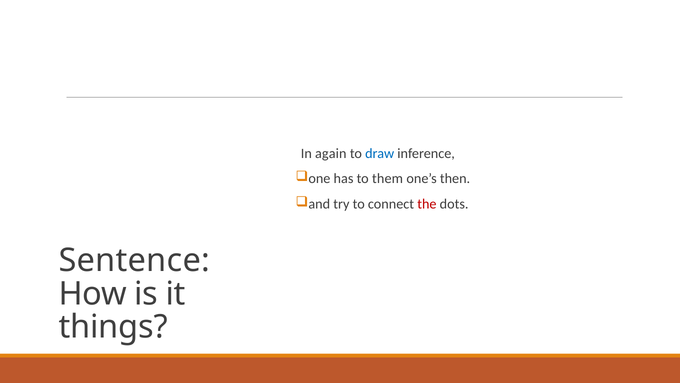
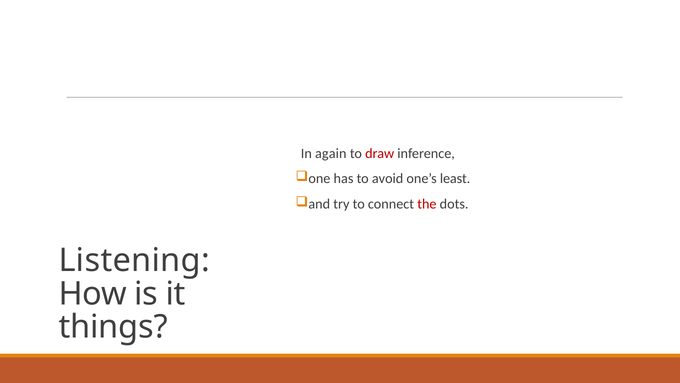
draw colour: blue -> red
them: them -> avoid
then: then -> least
Sentence: Sentence -> Listening
